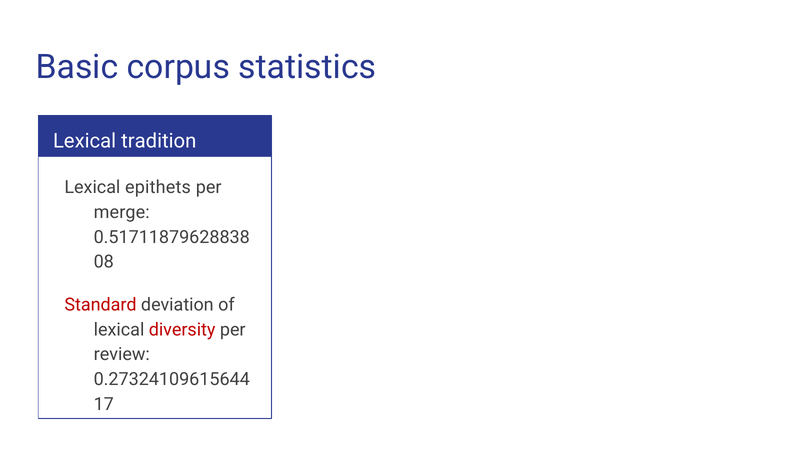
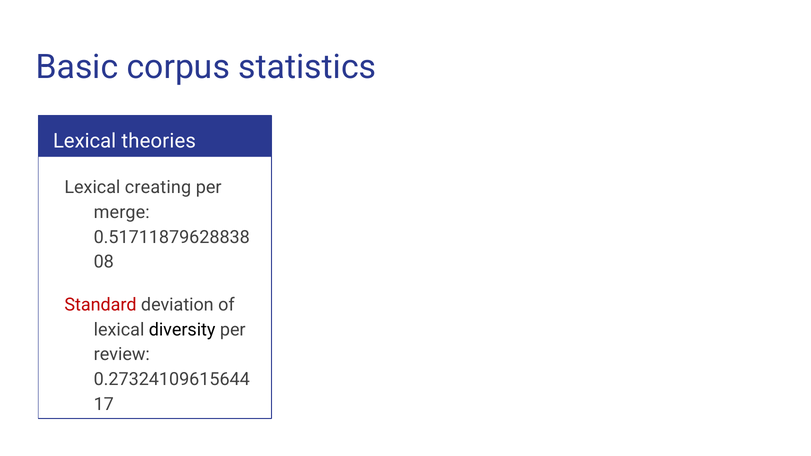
tradition: tradition -> theories
epithets: epithets -> creating
diversity colour: red -> black
